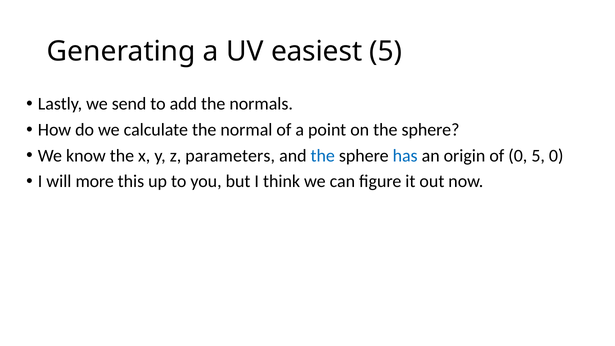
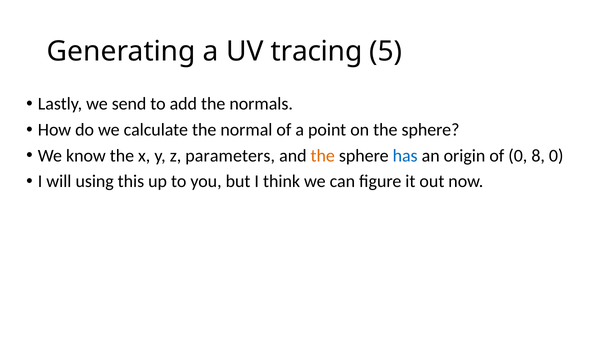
easiest: easiest -> tracing
the at (323, 156) colour: blue -> orange
0 5: 5 -> 8
more: more -> using
